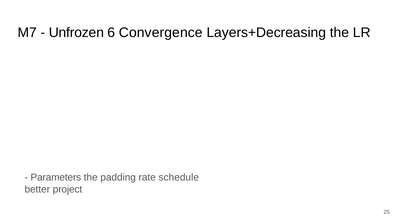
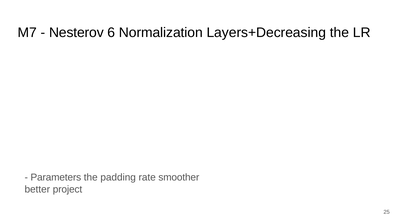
Unfrozen: Unfrozen -> Nesterov
Convergence: Convergence -> Normalization
schedule: schedule -> smoother
